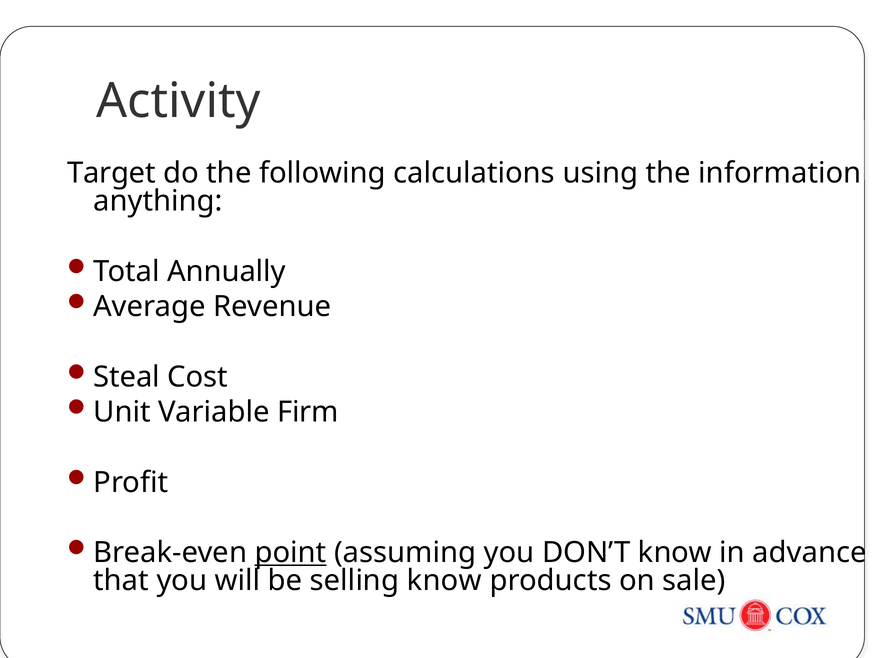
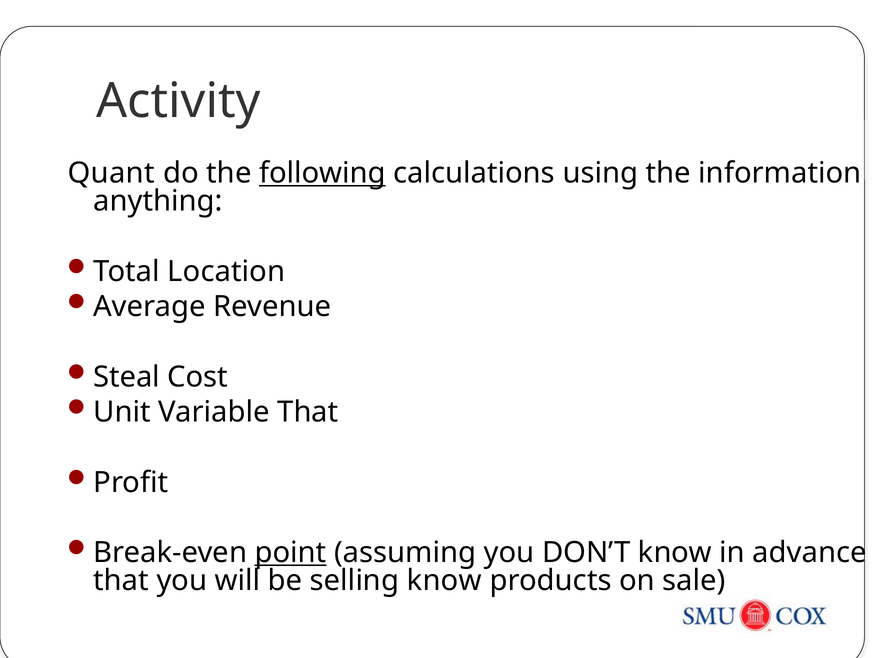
Target: Target -> Quant
following underline: none -> present
Annually: Annually -> Location
Variable Firm: Firm -> That
